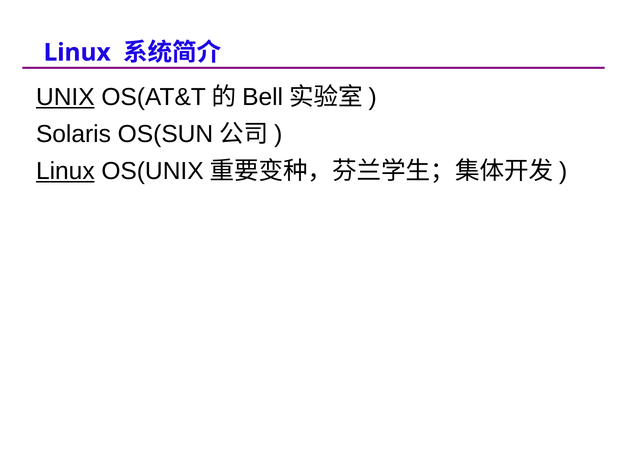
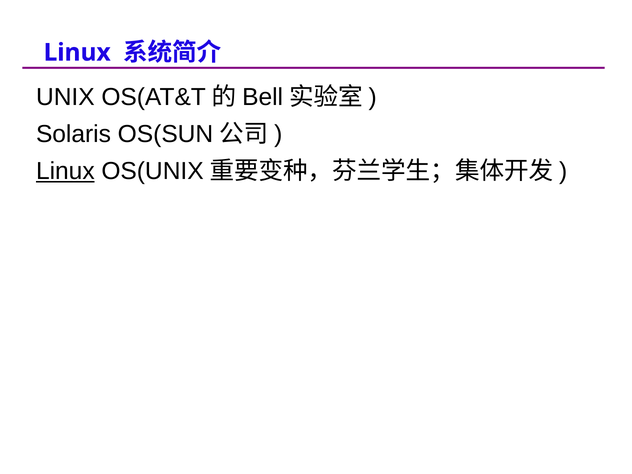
UNIX underline: present -> none
